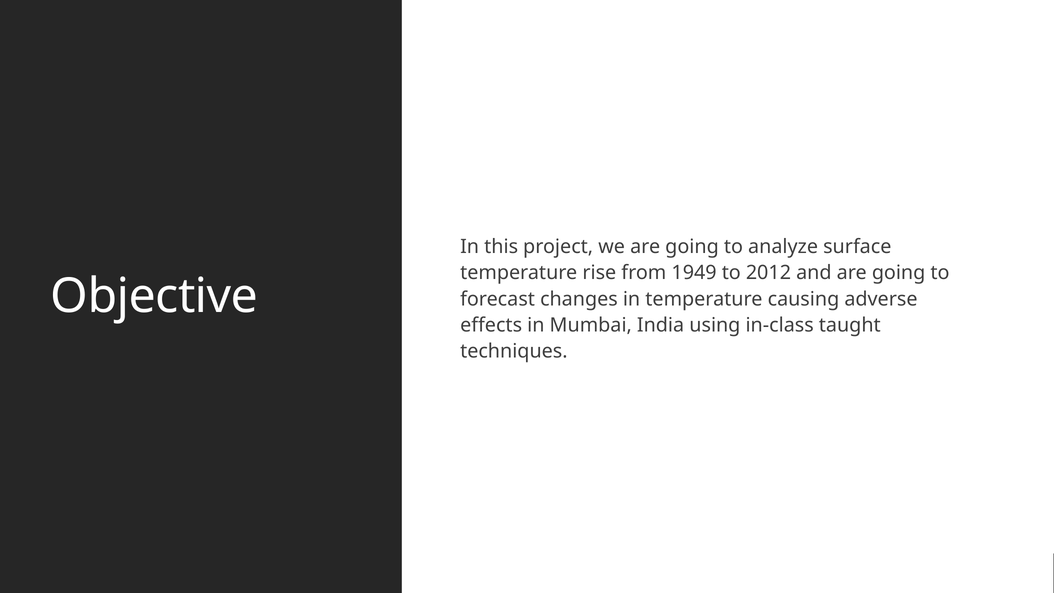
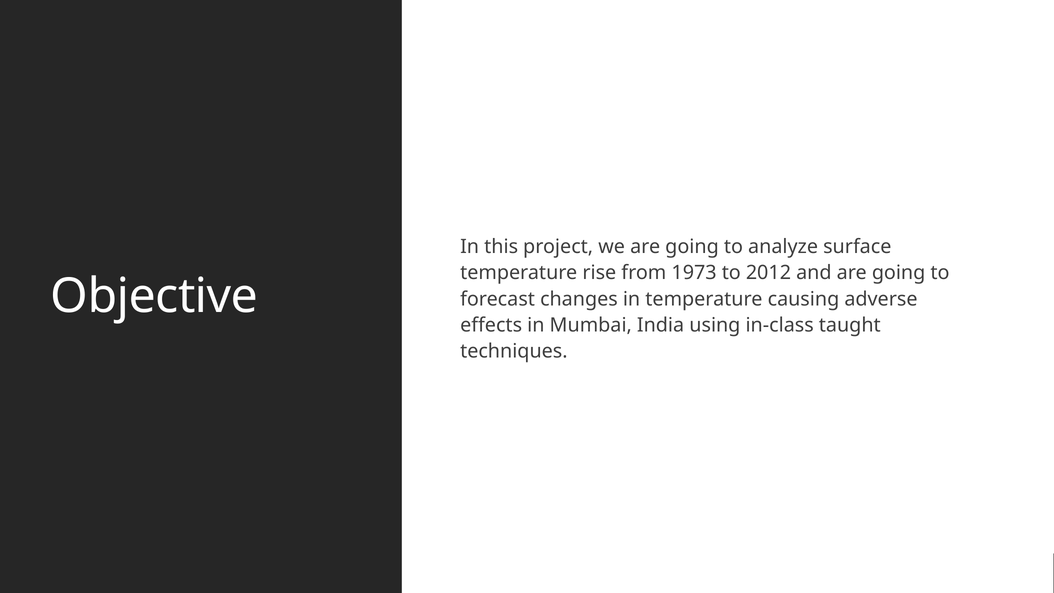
1949: 1949 -> 1973
